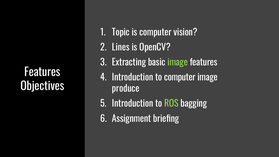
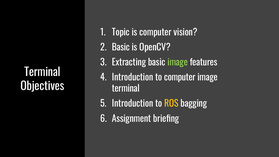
Lines at (121, 47): Lines -> Basic
Features at (42, 72): Features -> Terminal
produce at (126, 89): produce -> terminal
ROS colour: light green -> yellow
